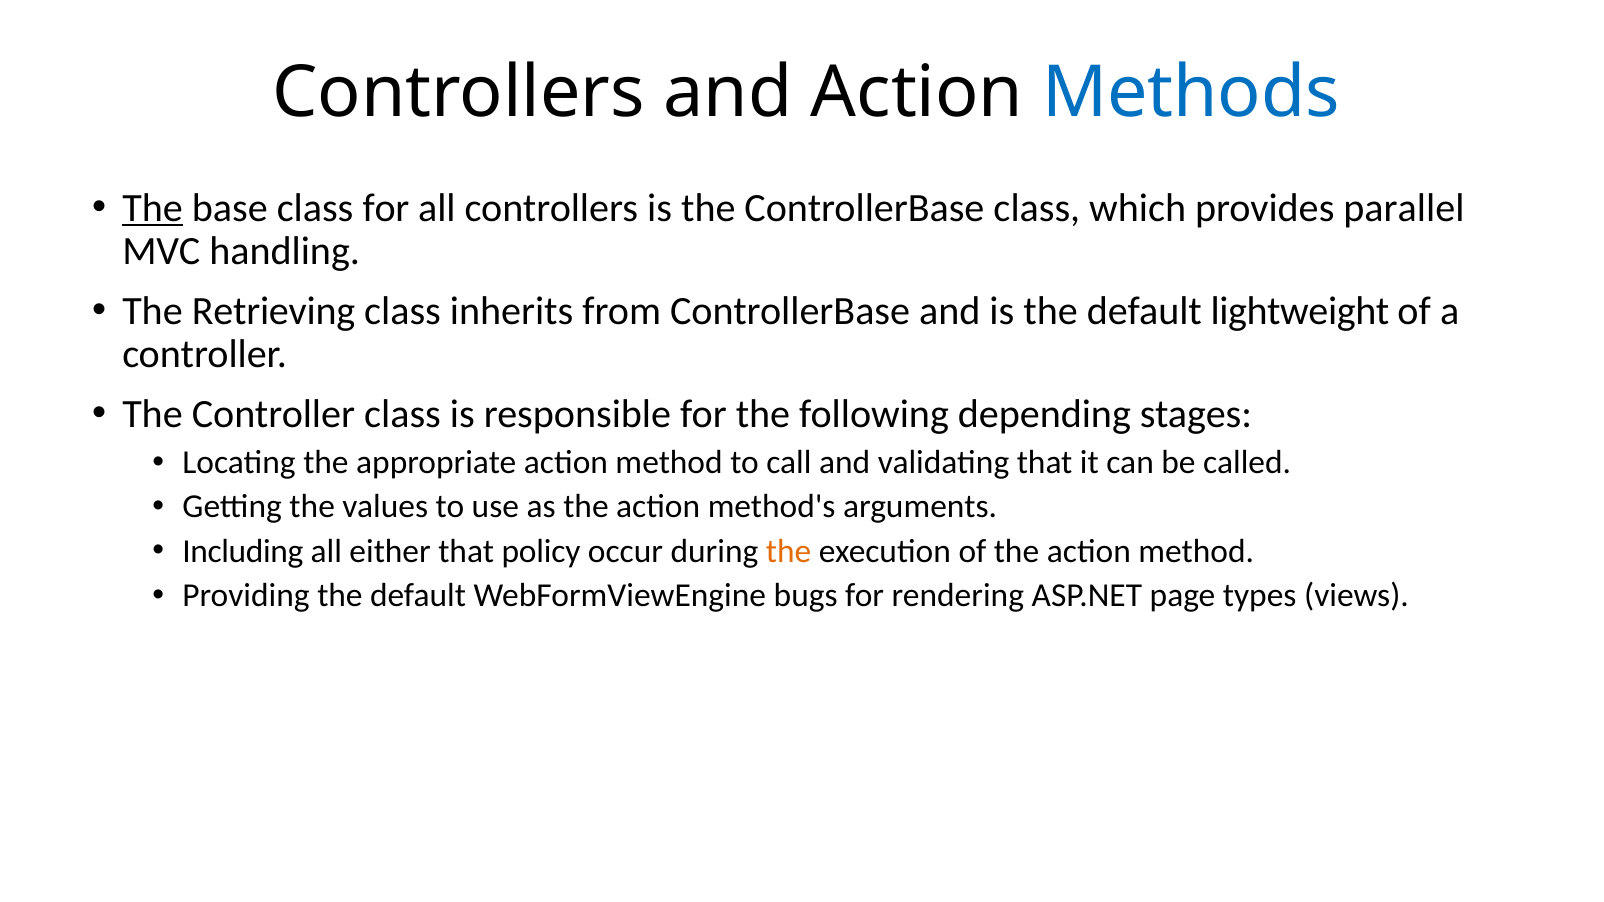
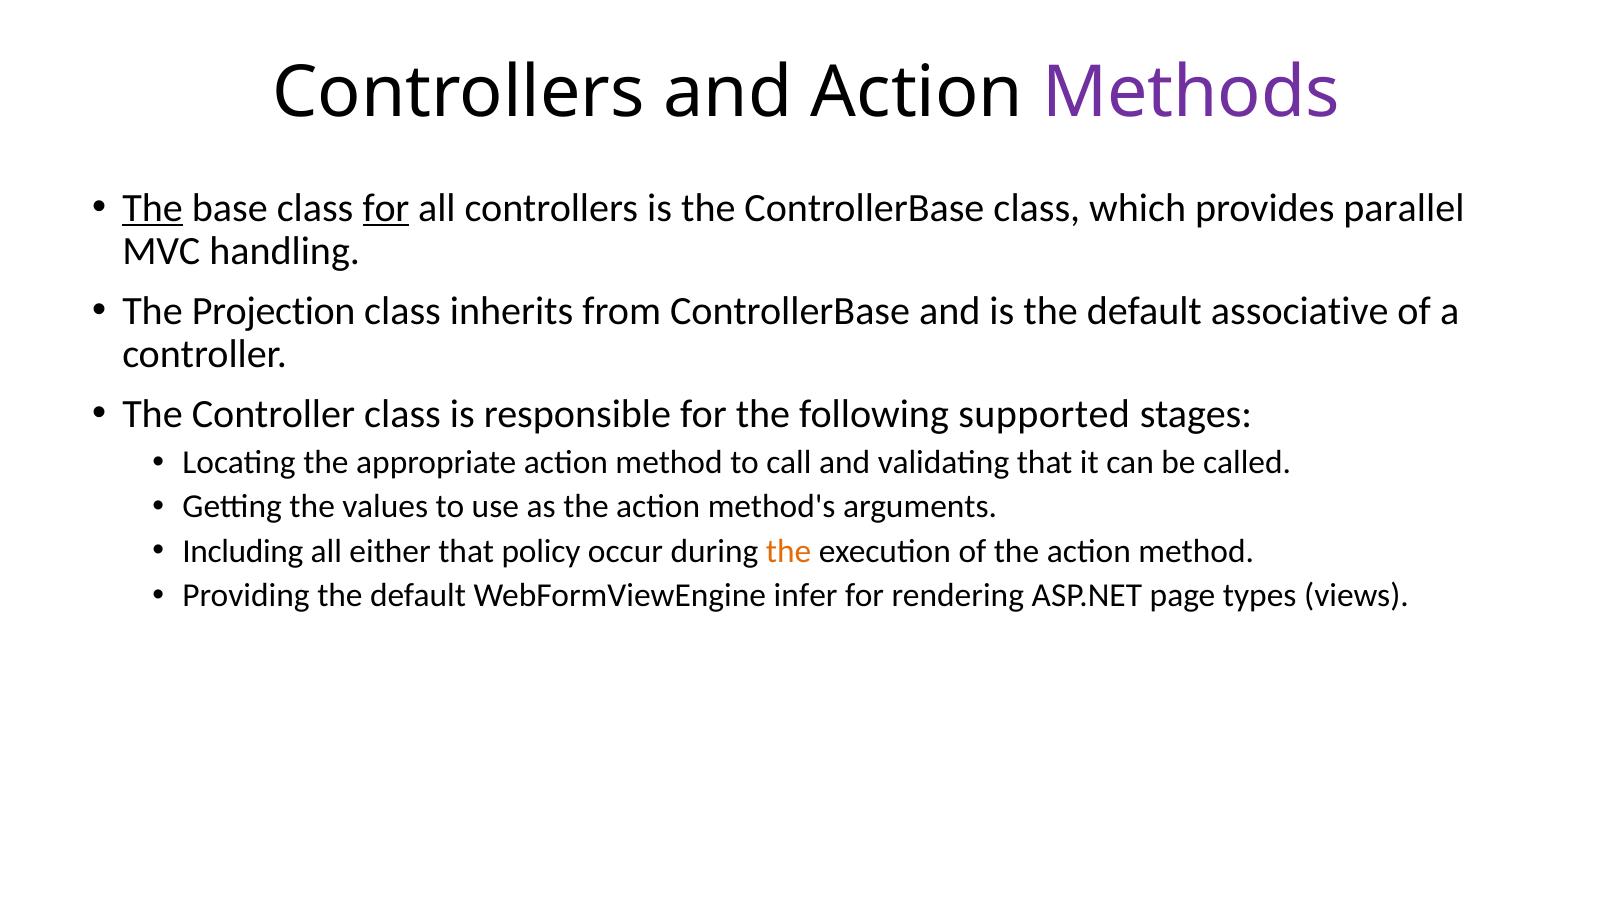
Methods colour: blue -> purple
for at (386, 208) underline: none -> present
Retrieving: Retrieving -> Projection
lightweight: lightweight -> associative
depending: depending -> supported
bugs: bugs -> infer
